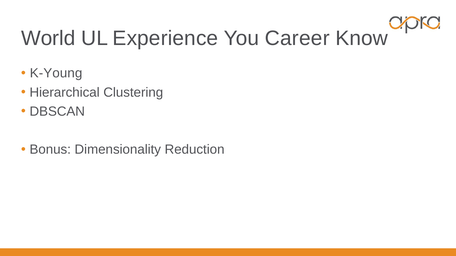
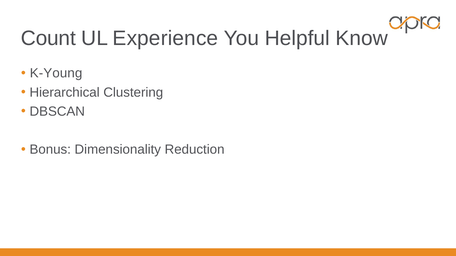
World: World -> Count
Career: Career -> Helpful
